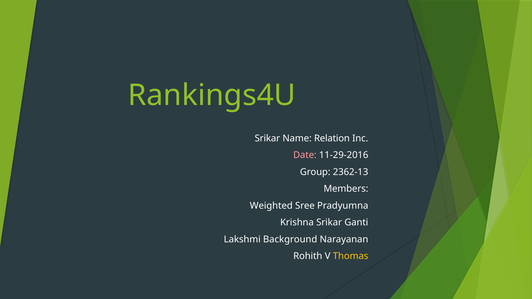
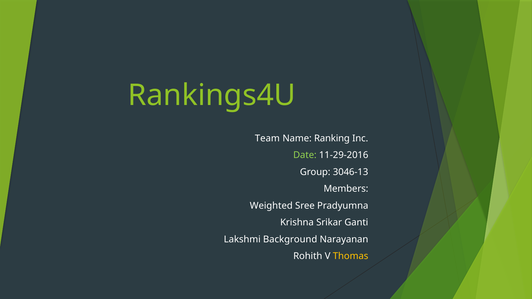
Srikar at (267, 138): Srikar -> Team
Relation: Relation -> Ranking
Date colour: pink -> light green
2362-13: 2362-13 -> 3046-13
